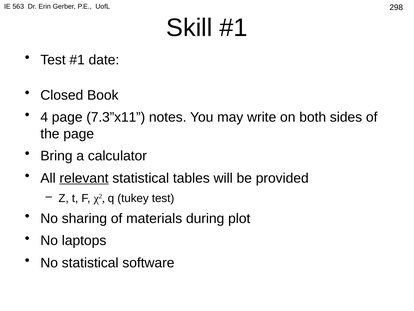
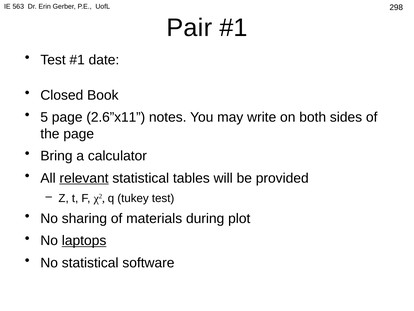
Skill: Skill -> Pair
4: 4 -> 5
7.3”x11: 7.3”x11 -> 2.6”x11
laptops underline: none -> present
